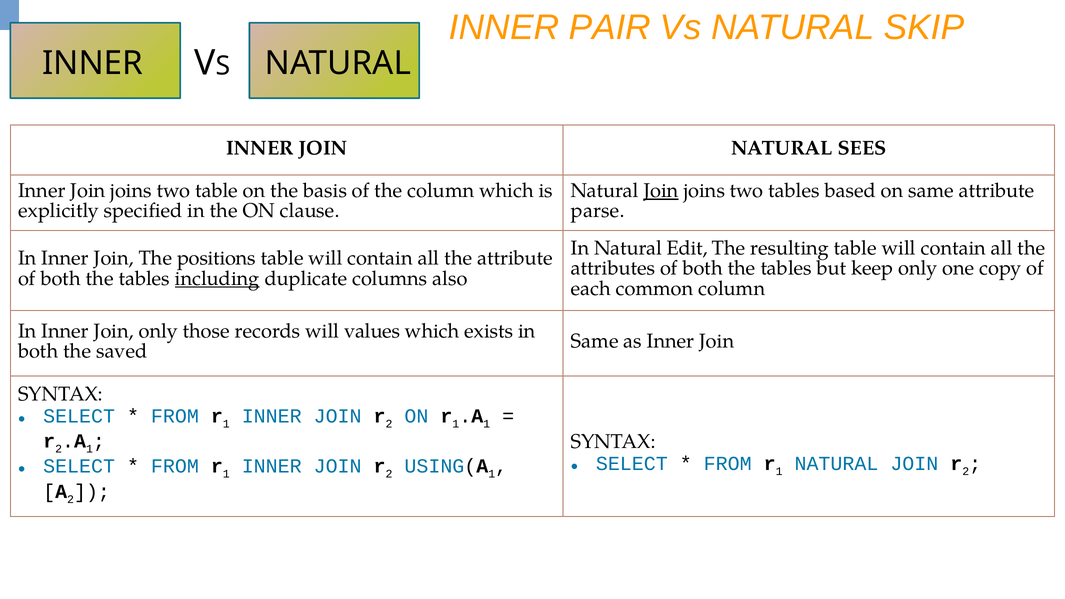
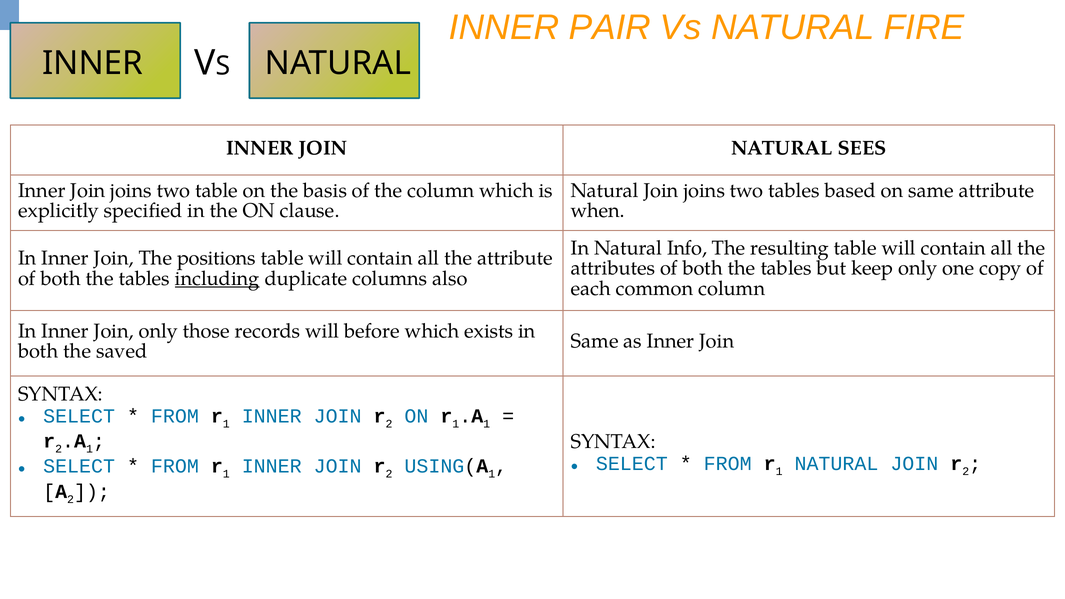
SKIP: SKIP -> FIRE
Join at (661, 191) underline: present -> none
parse: parse -> when
Edit: Edit -> Info
values: values -> before
